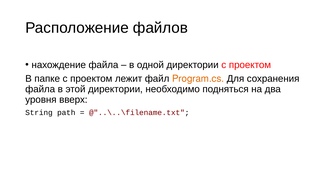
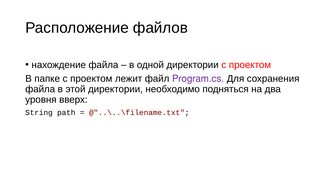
Program.cs colour: orange -> purple
